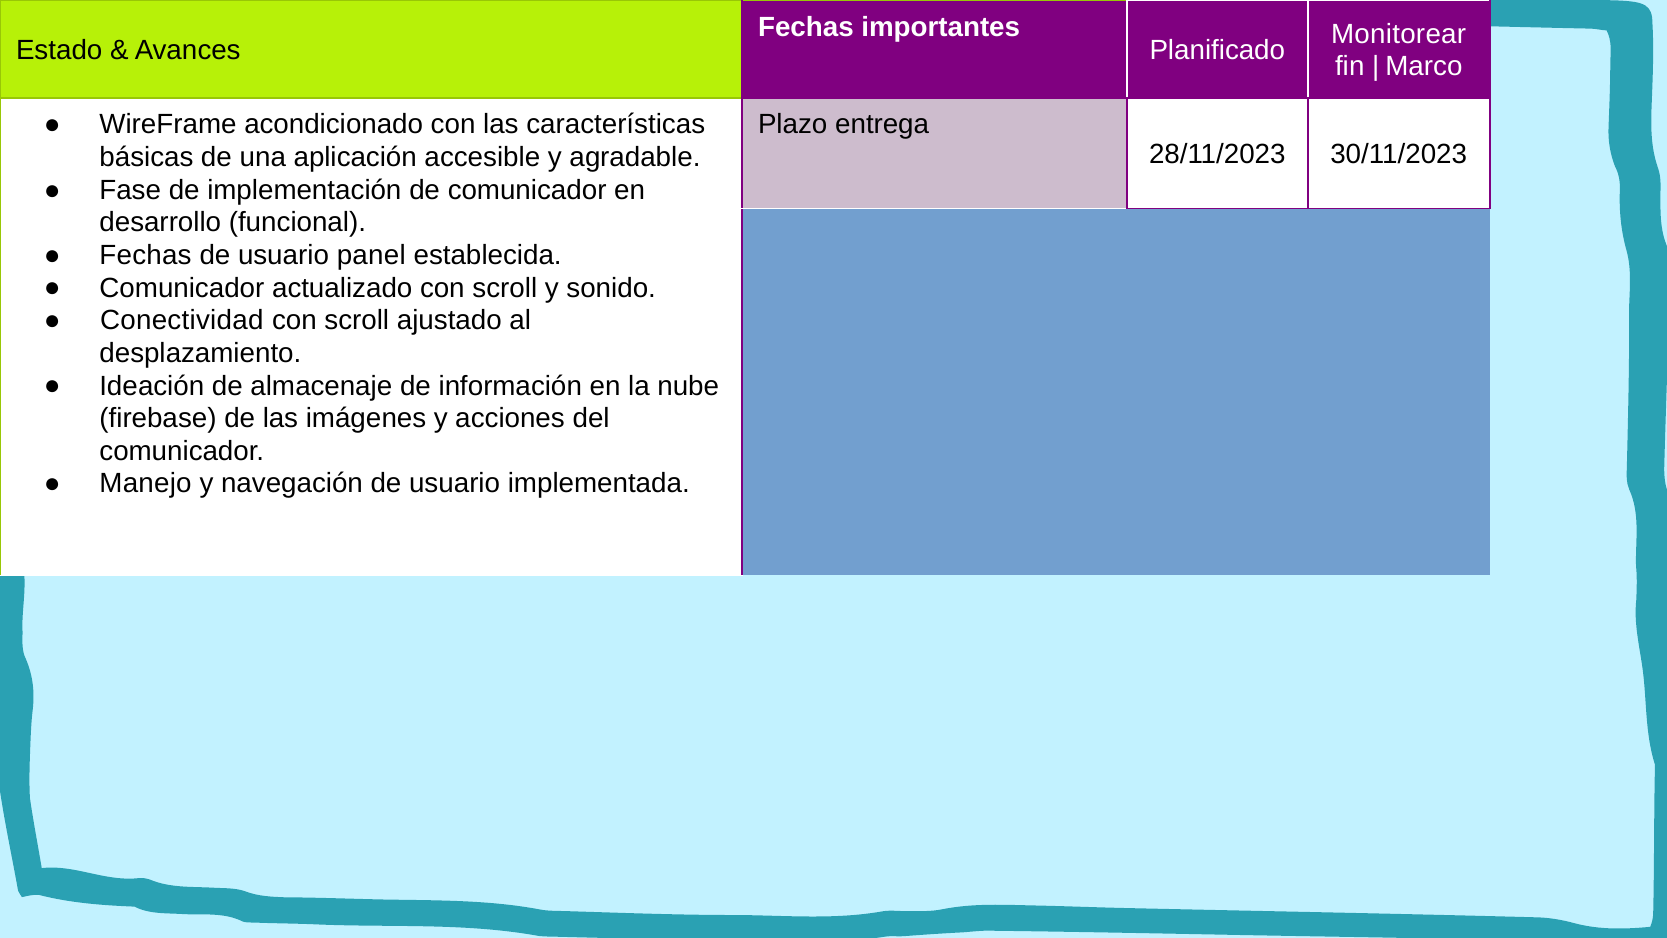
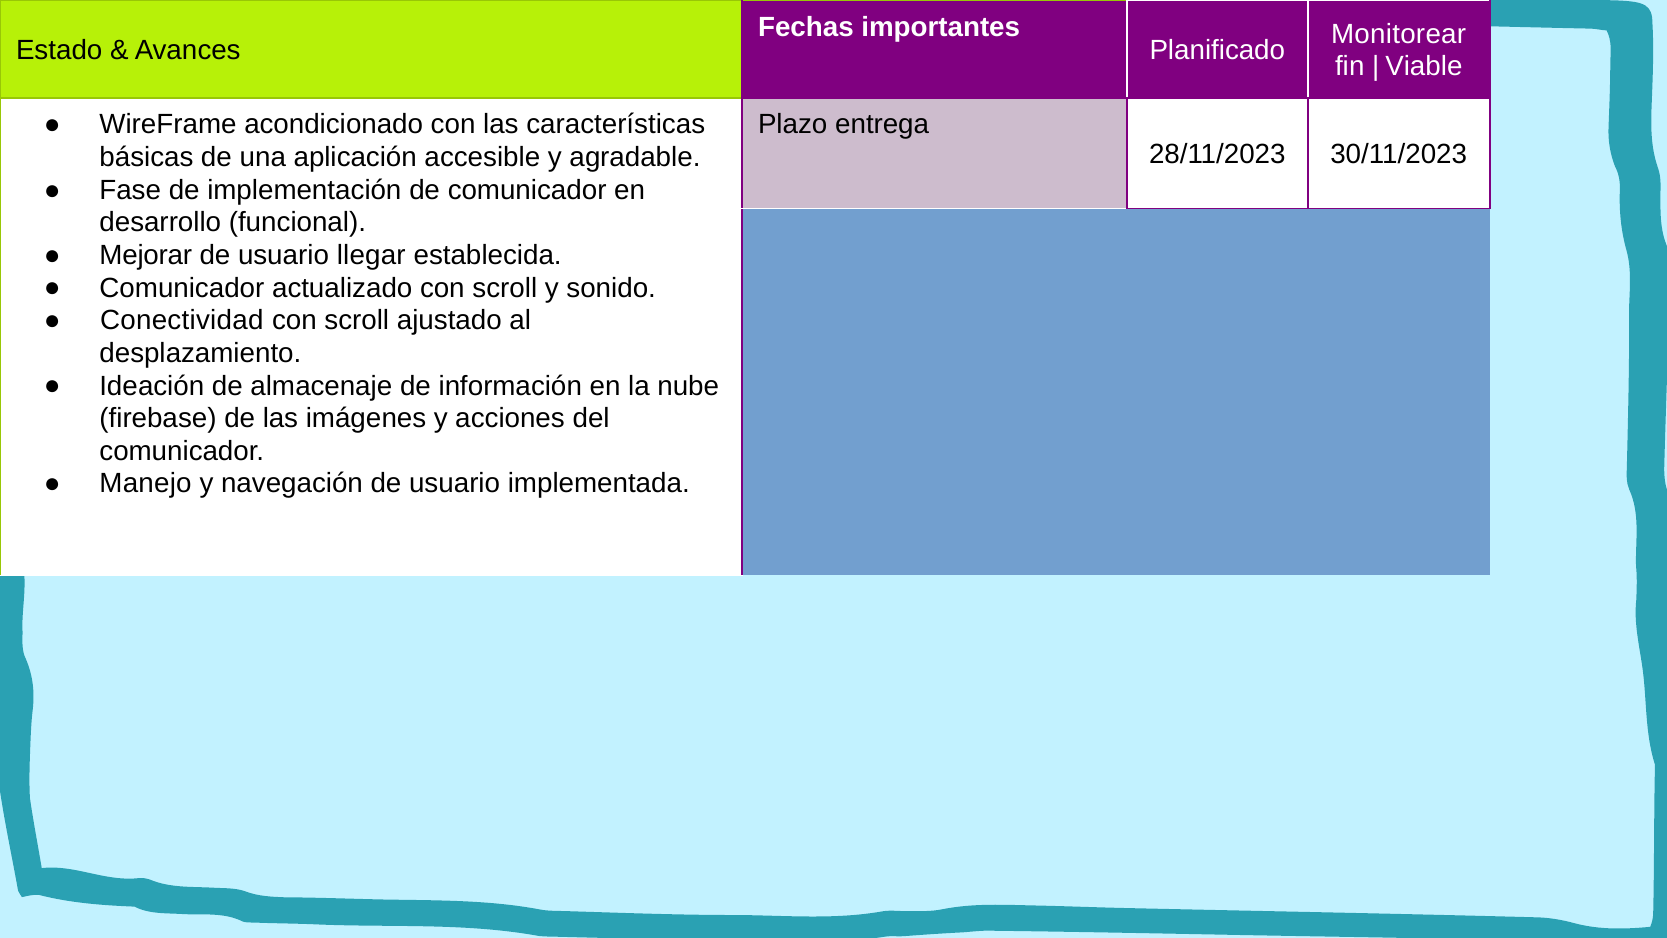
Marco: Marco -> Viable
Fechas at (146, 255): Fechas -> Mejorar
panel: panel -> llegar
